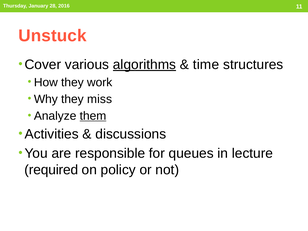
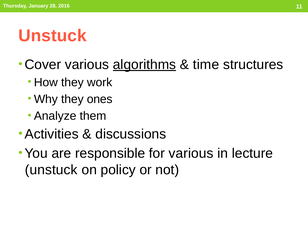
miss: miss -> ones
them underline: present -> none
for queues: queues -> various
required at (51, 170): required -> unstuck
